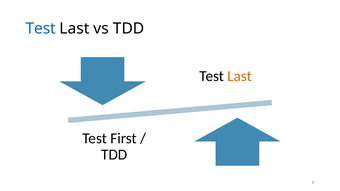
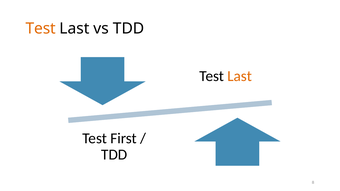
Test at (41, 29) colour: blue -> orange
